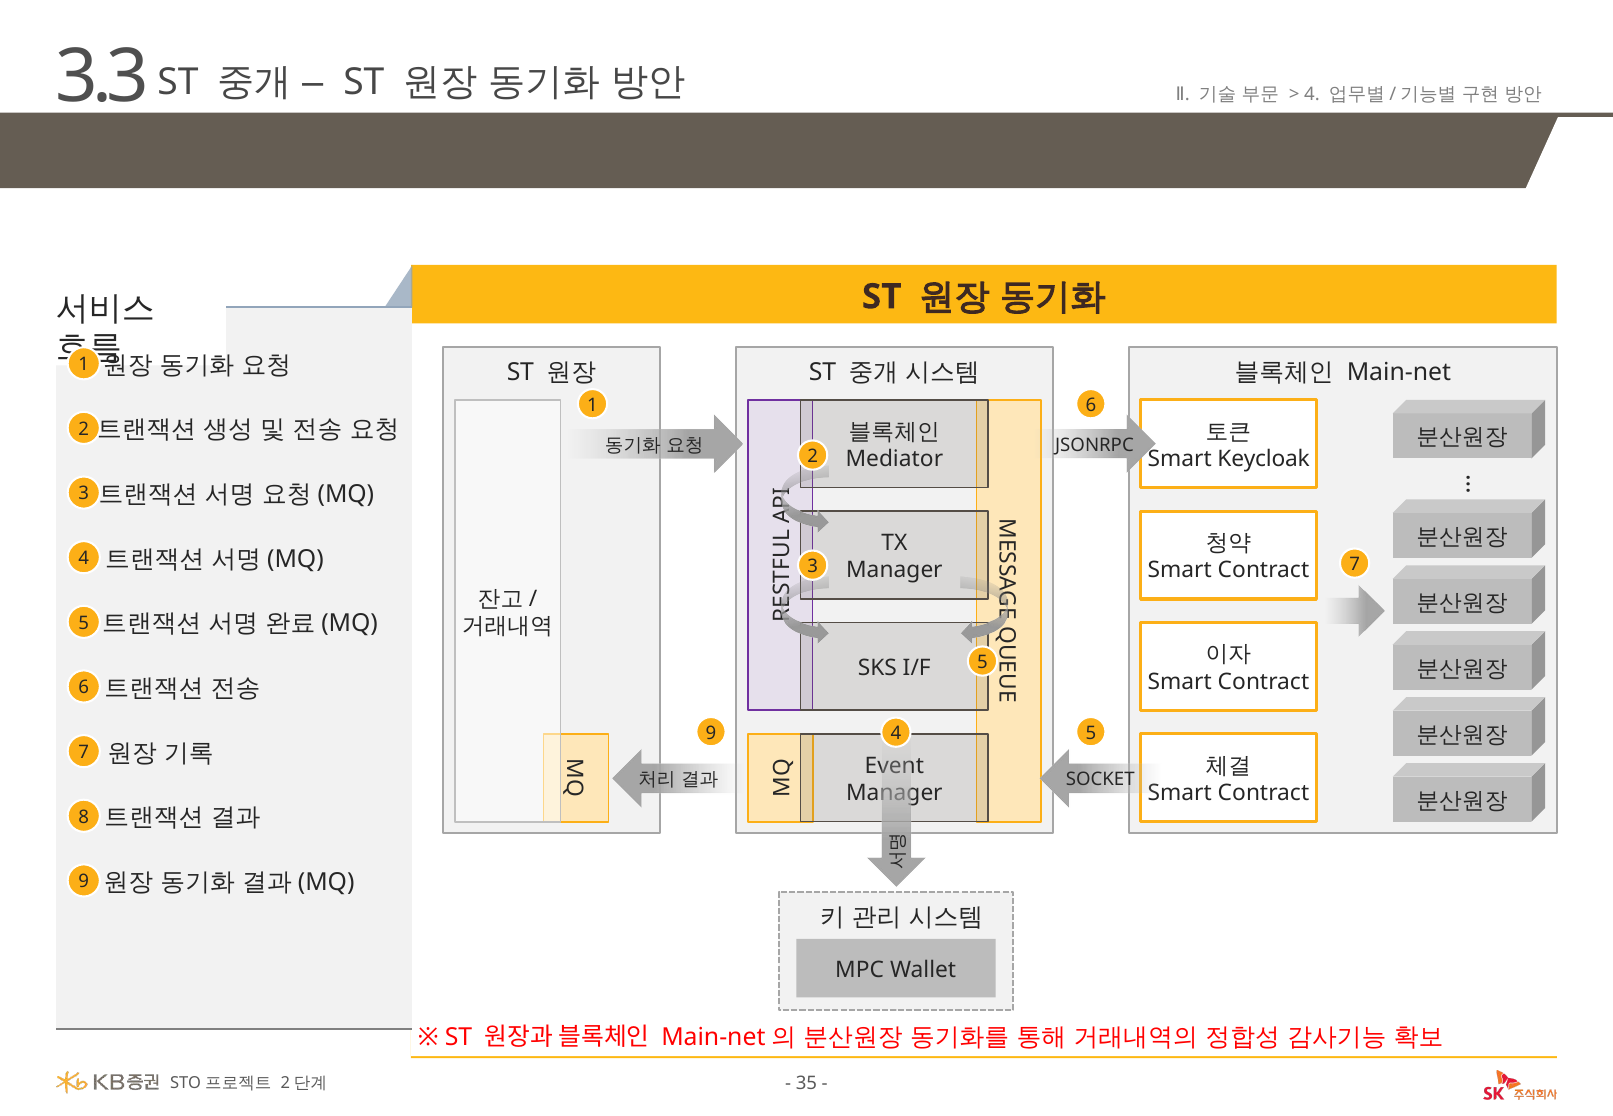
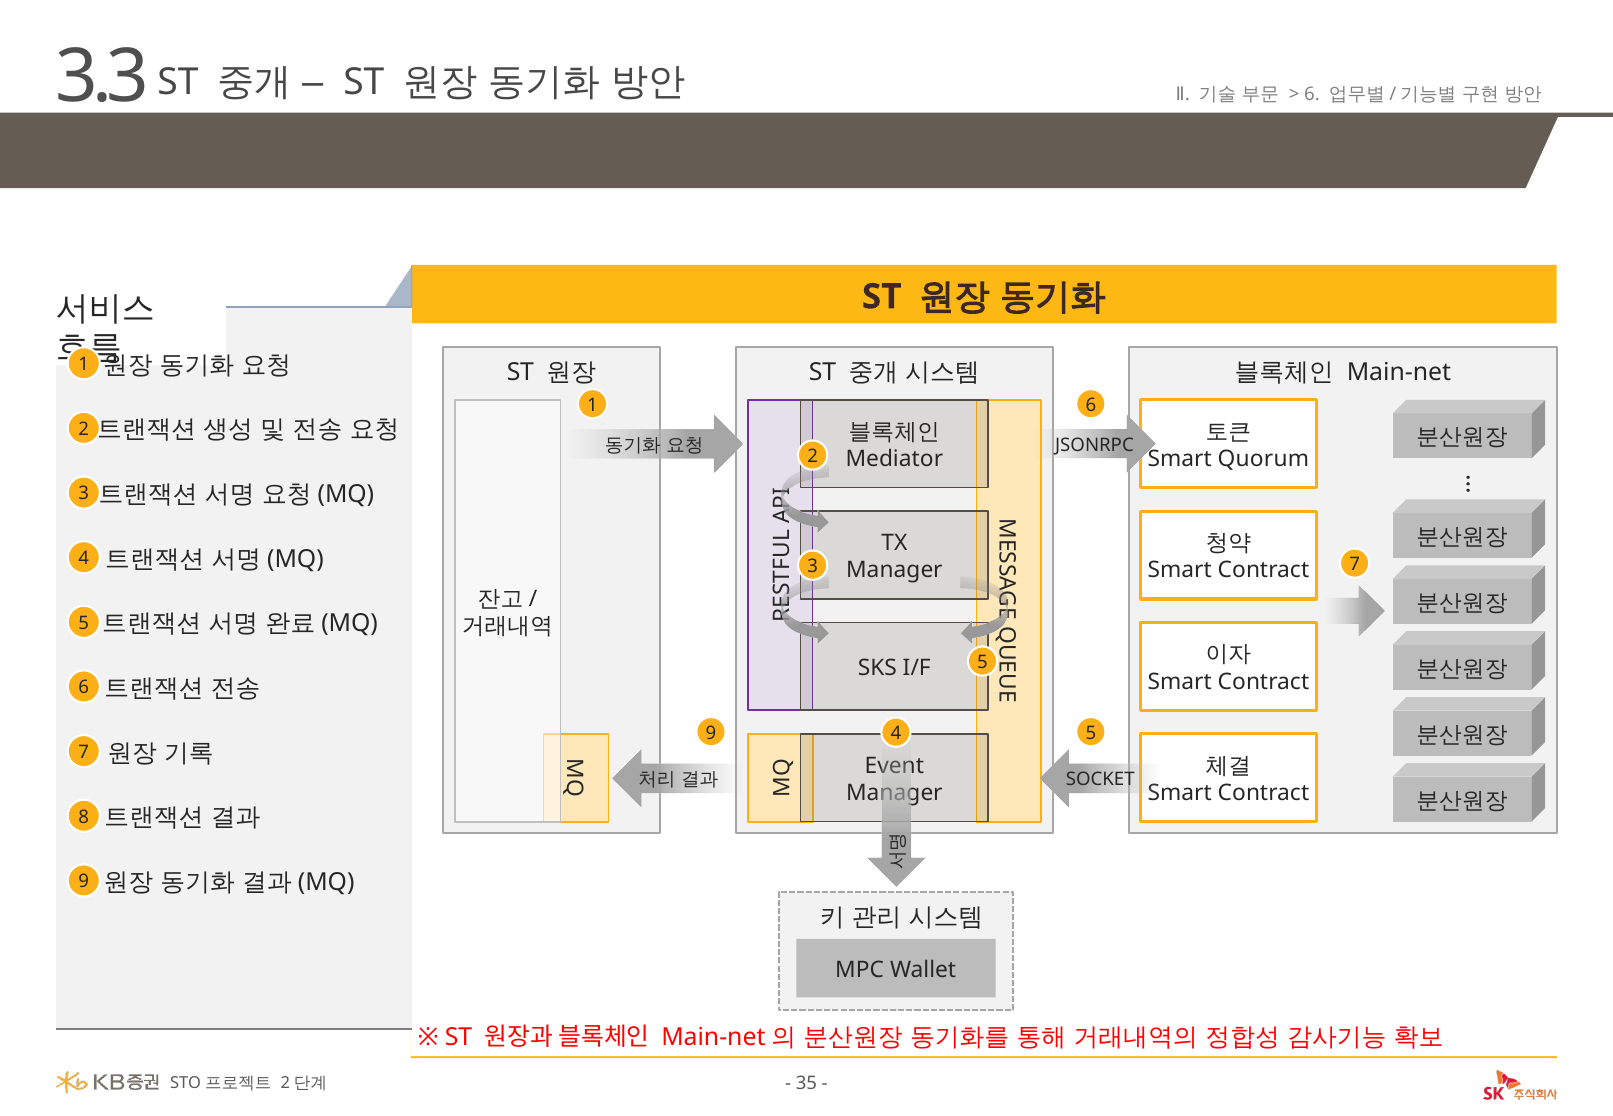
4 at (1312, 94): 4 -> 6
Keycloak: Keycloak -> Quorum
